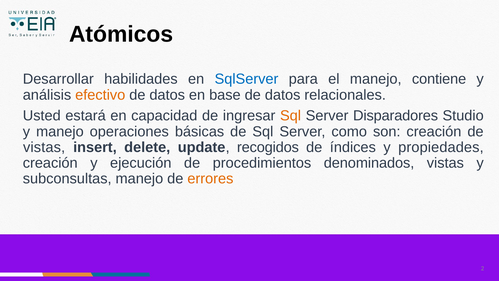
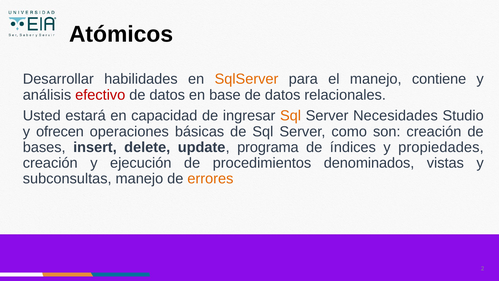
SqlServer colour: blue -> orange
efectivo colour: orange -> red
Disparadores: Disparadores -> Necesidades
y manejo: manejo -> ofrecen
vistas at (44, 147): vistas -> bases
recogidos: recogidos -> programa
